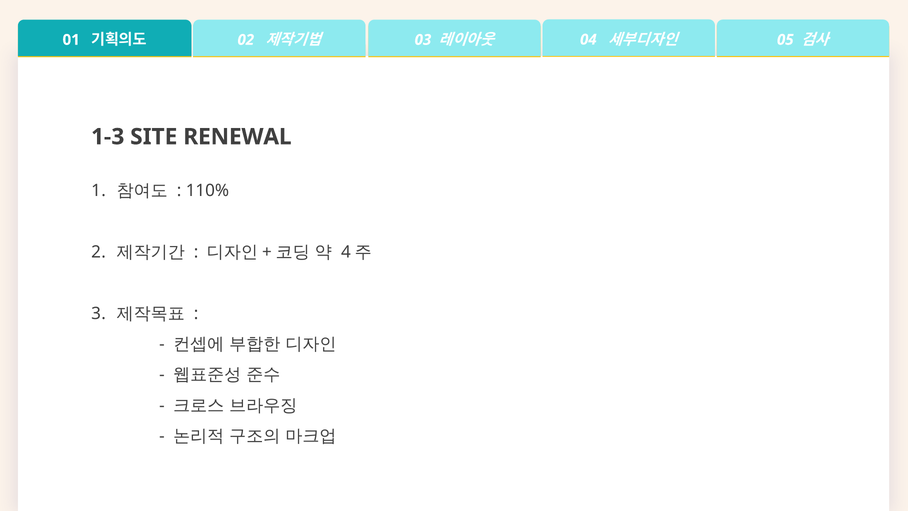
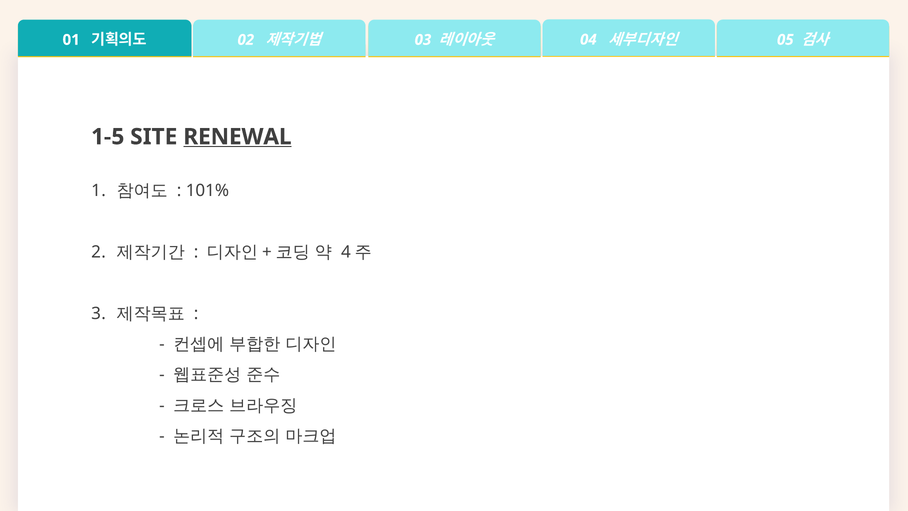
1-3: 1-3 -> 1-5
RENEWAL underline: none -> present
110%: 110% -> 101%
